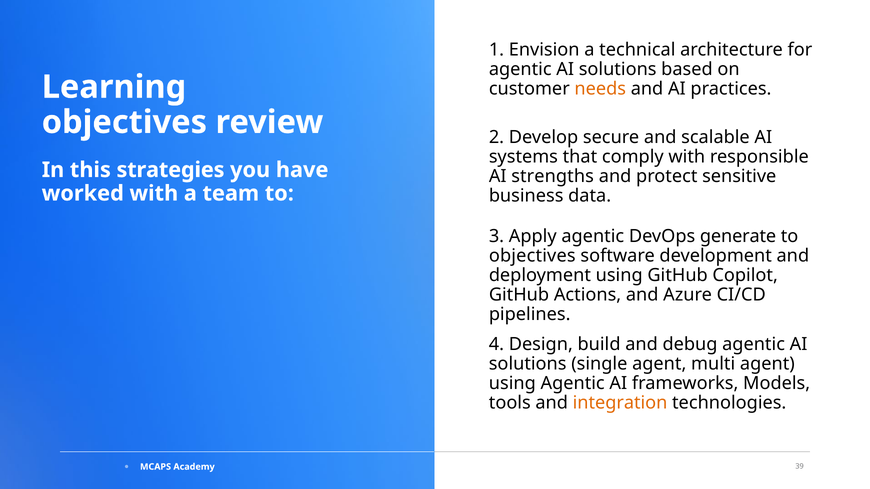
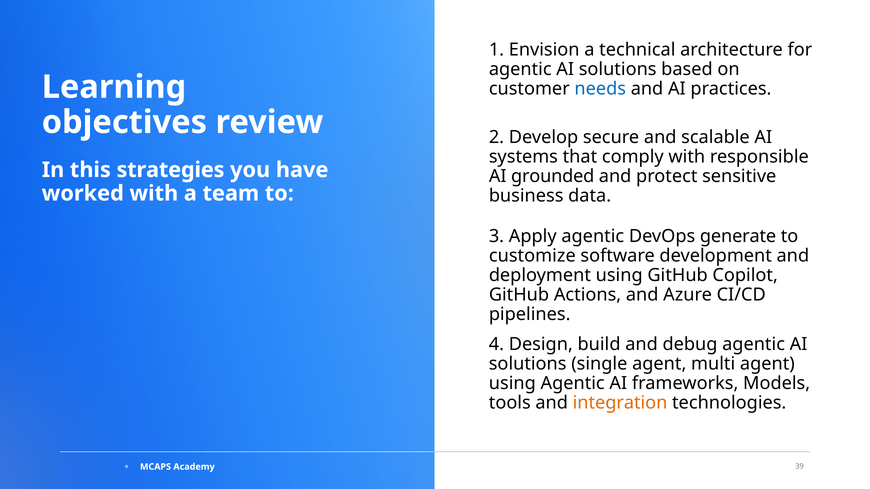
needs colour: orange -> blue
strengths: strengths -> grounded
objectives at (532, 256): objectives -> customize
